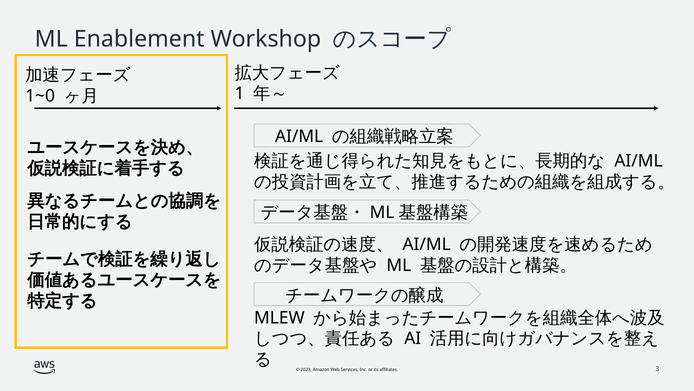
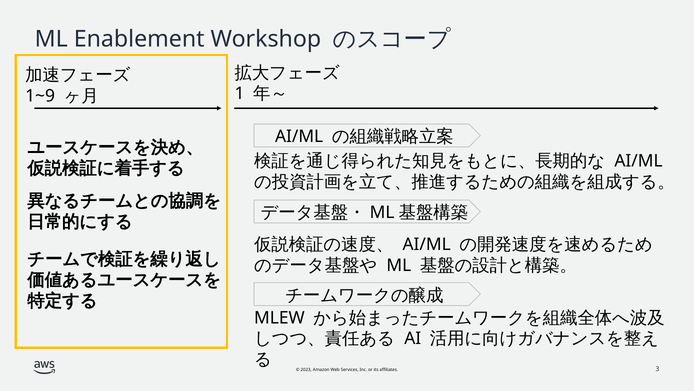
1~0: 1~0 -> 1~9
